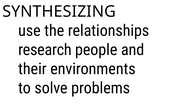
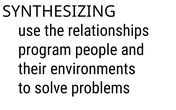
research: research -> program
